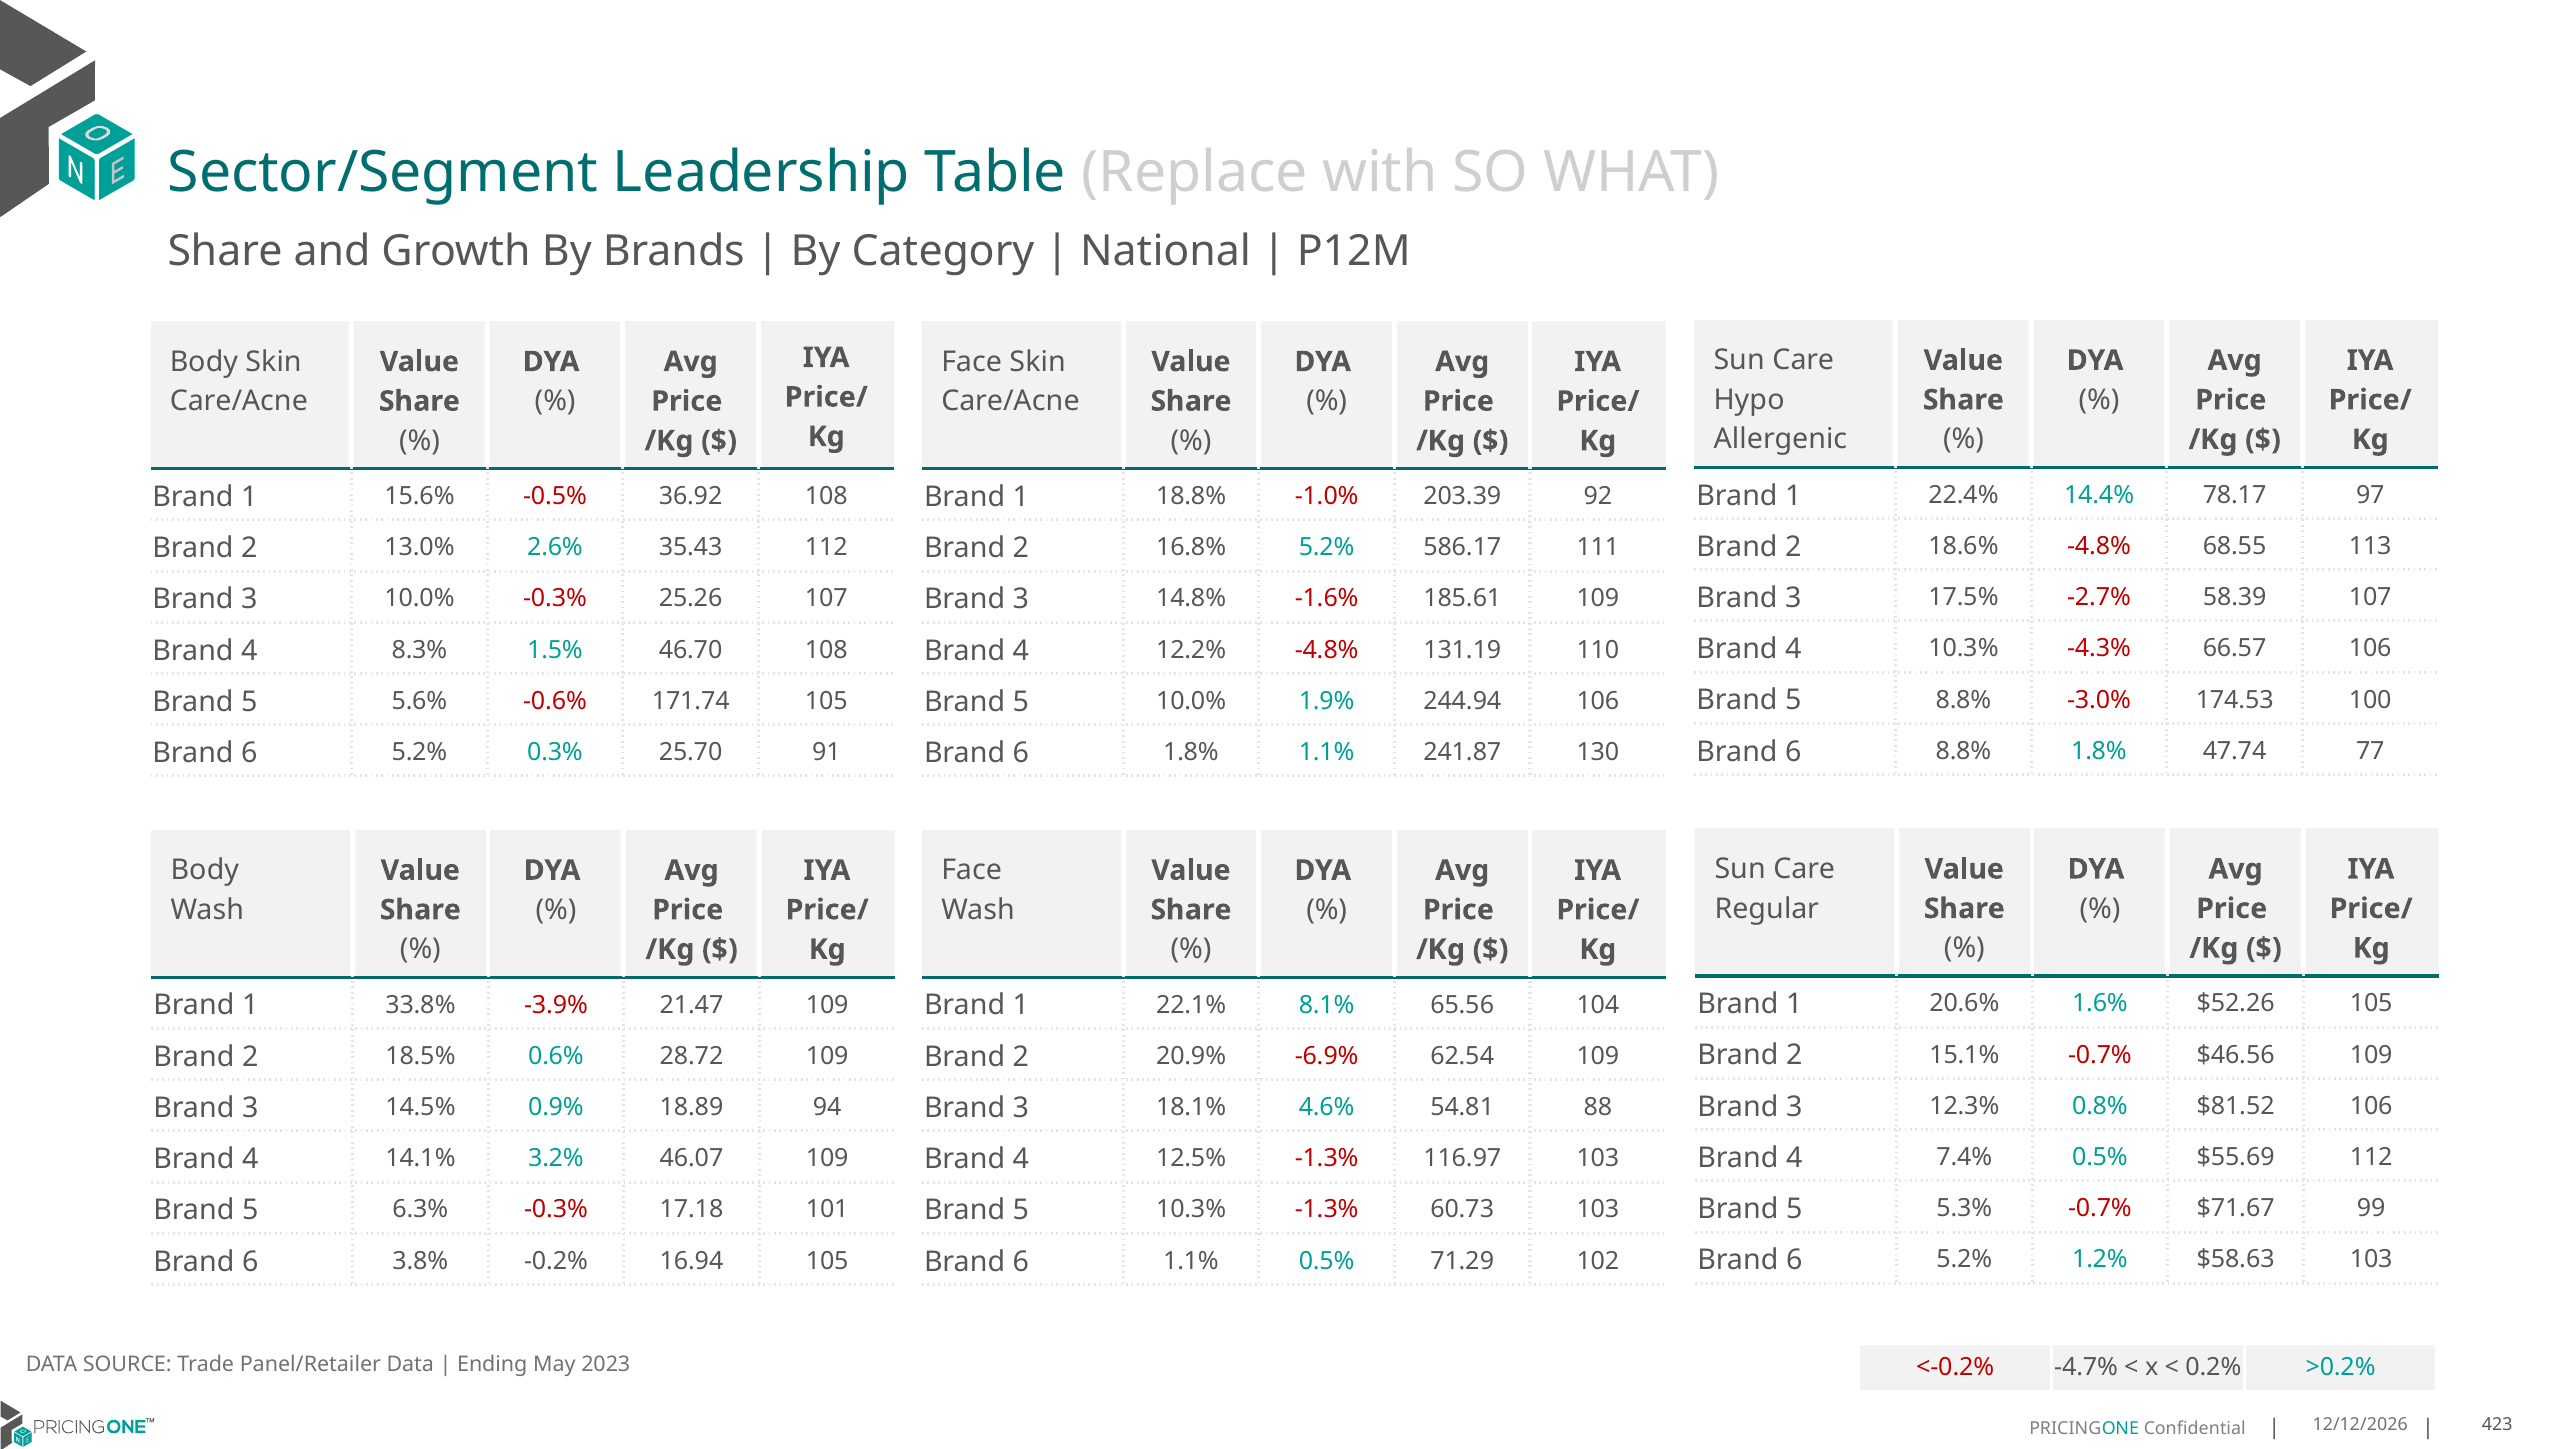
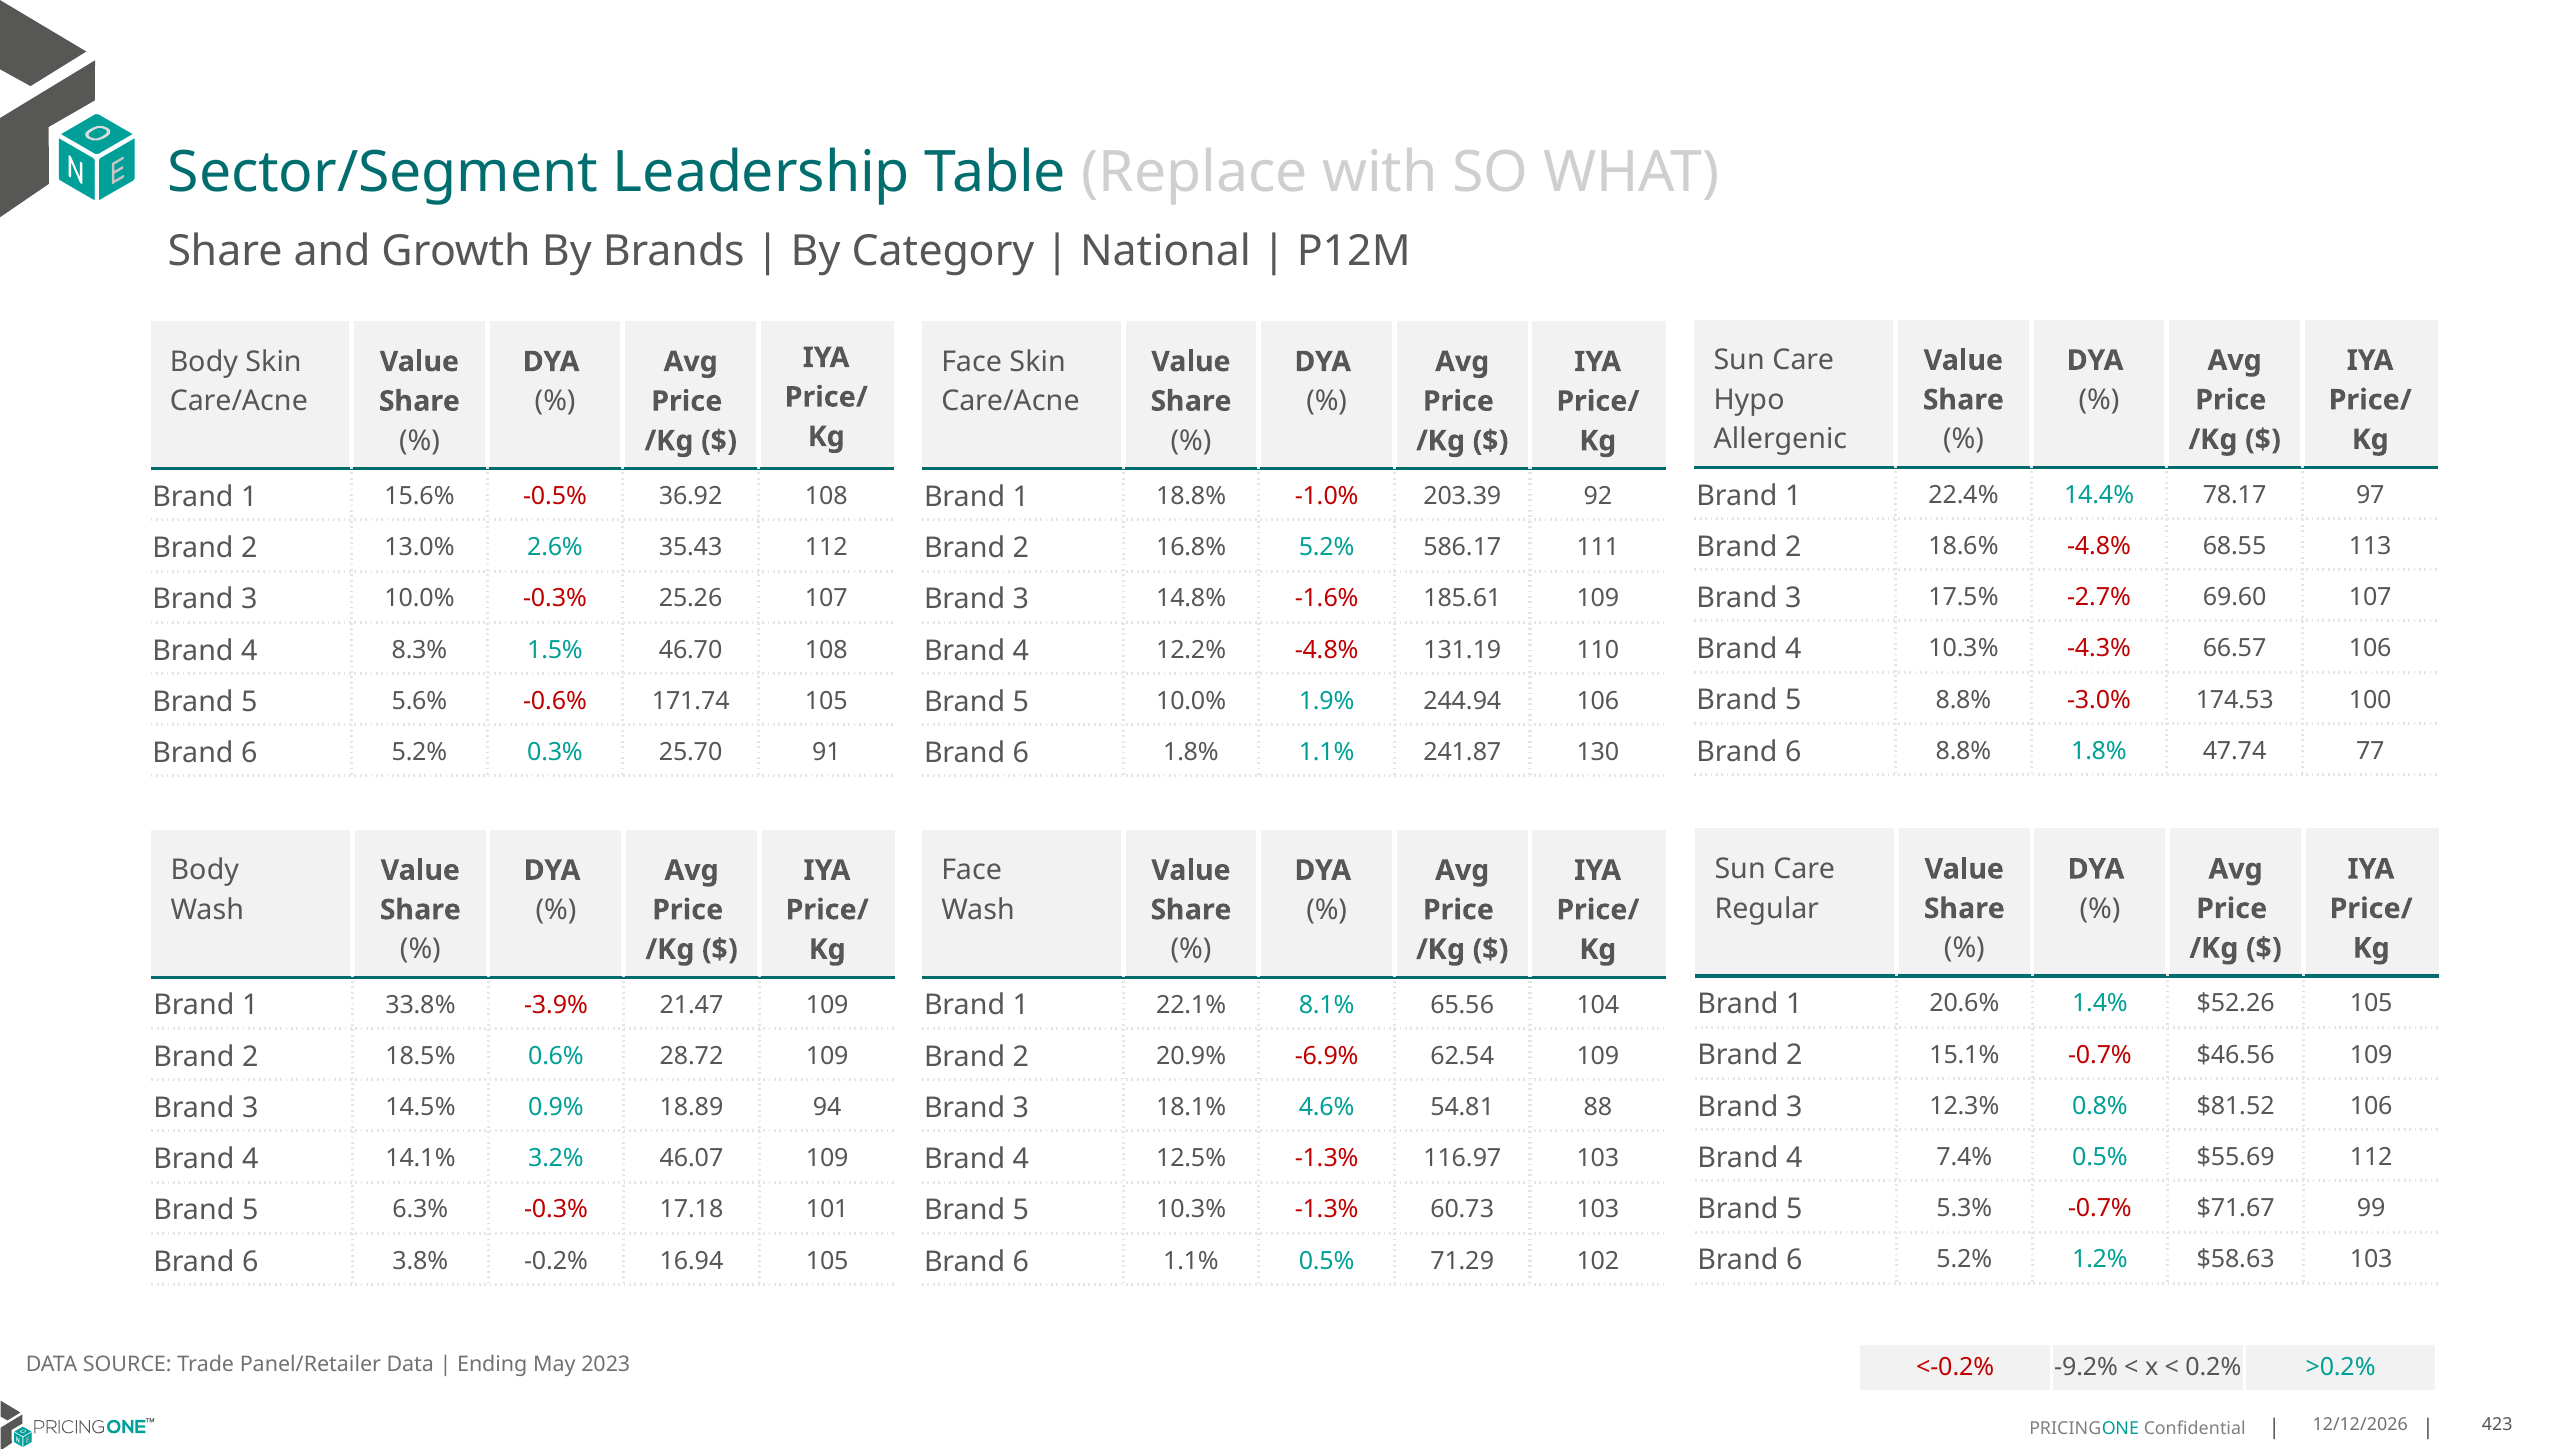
58.39: 58.39 -> 69.60
1.6%: 1.6% -> 1.4%
-4.7%: -4.7% -> -9.2%
